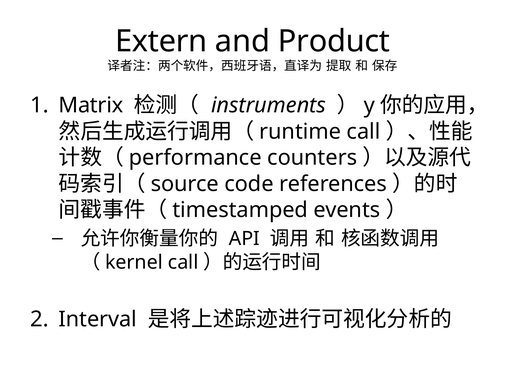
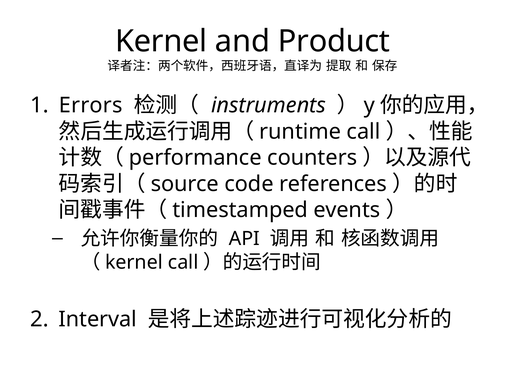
Extern at (161, 41): Extern -> Kernel
Matrix: Matrix -> Errors
